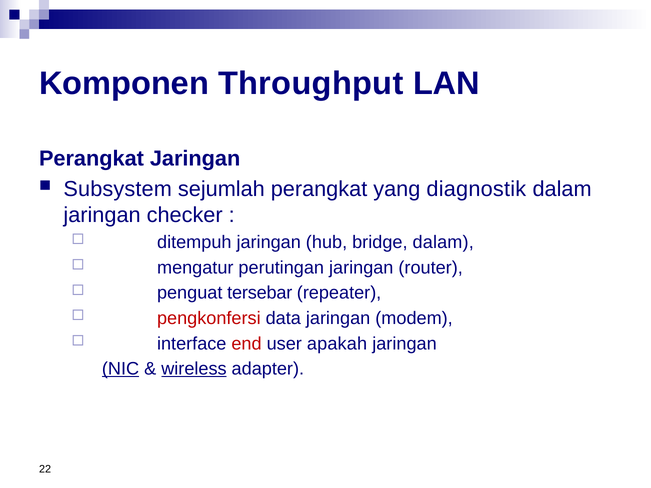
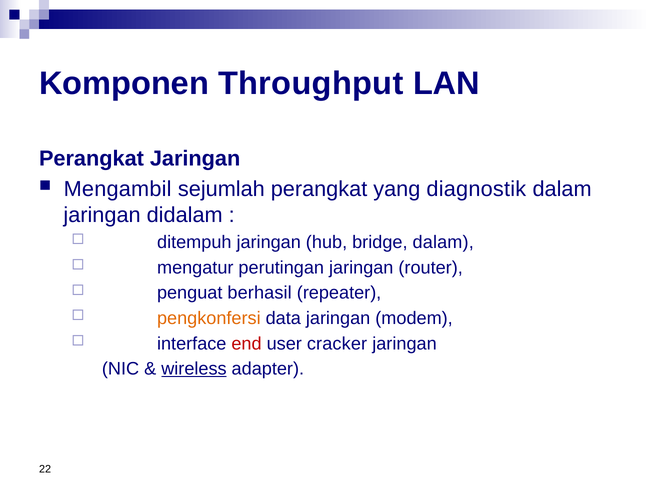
Subsystem: Subsystem -> Mengambil
checker: checker -> didalam
tersebar: tersebar -> berhasil
pengkonfersi colour: red -> orange
apakah: apakah -> cracker
NIC underline: present -> none
